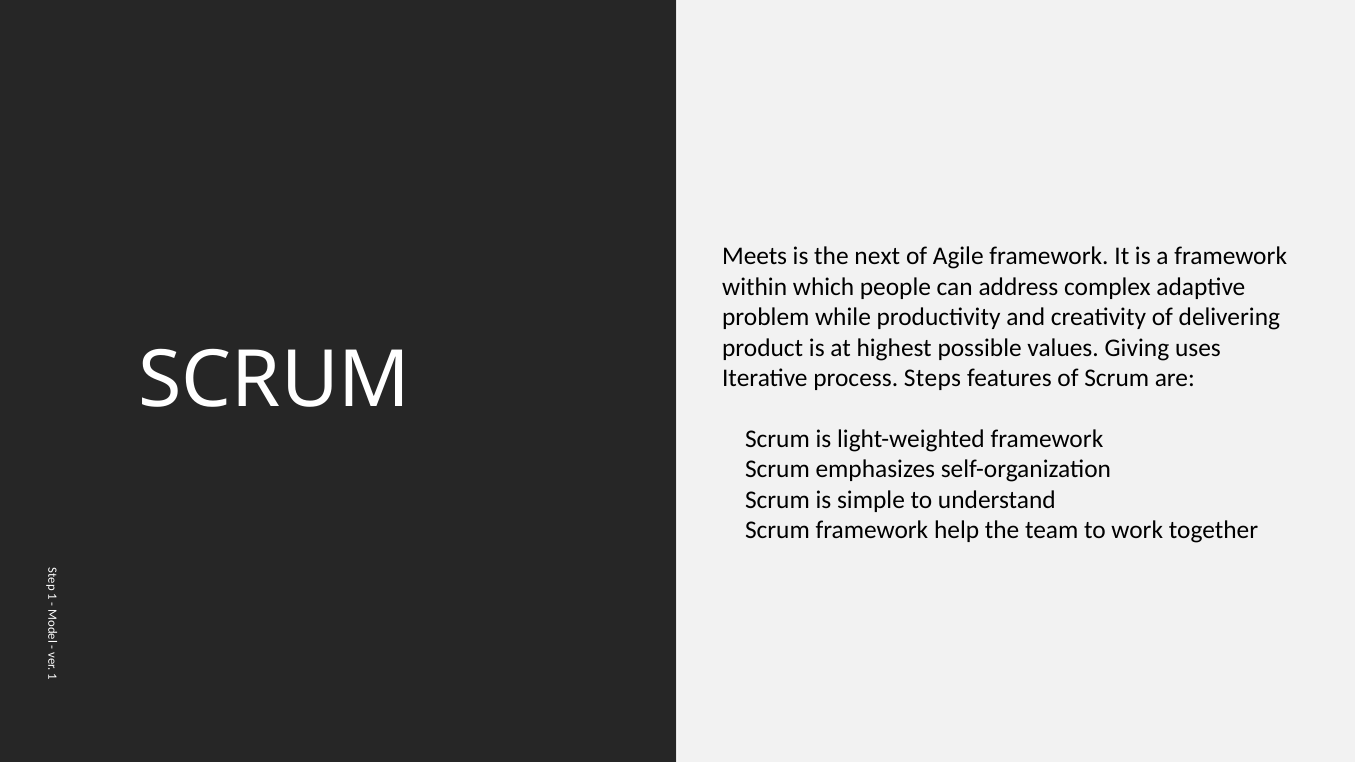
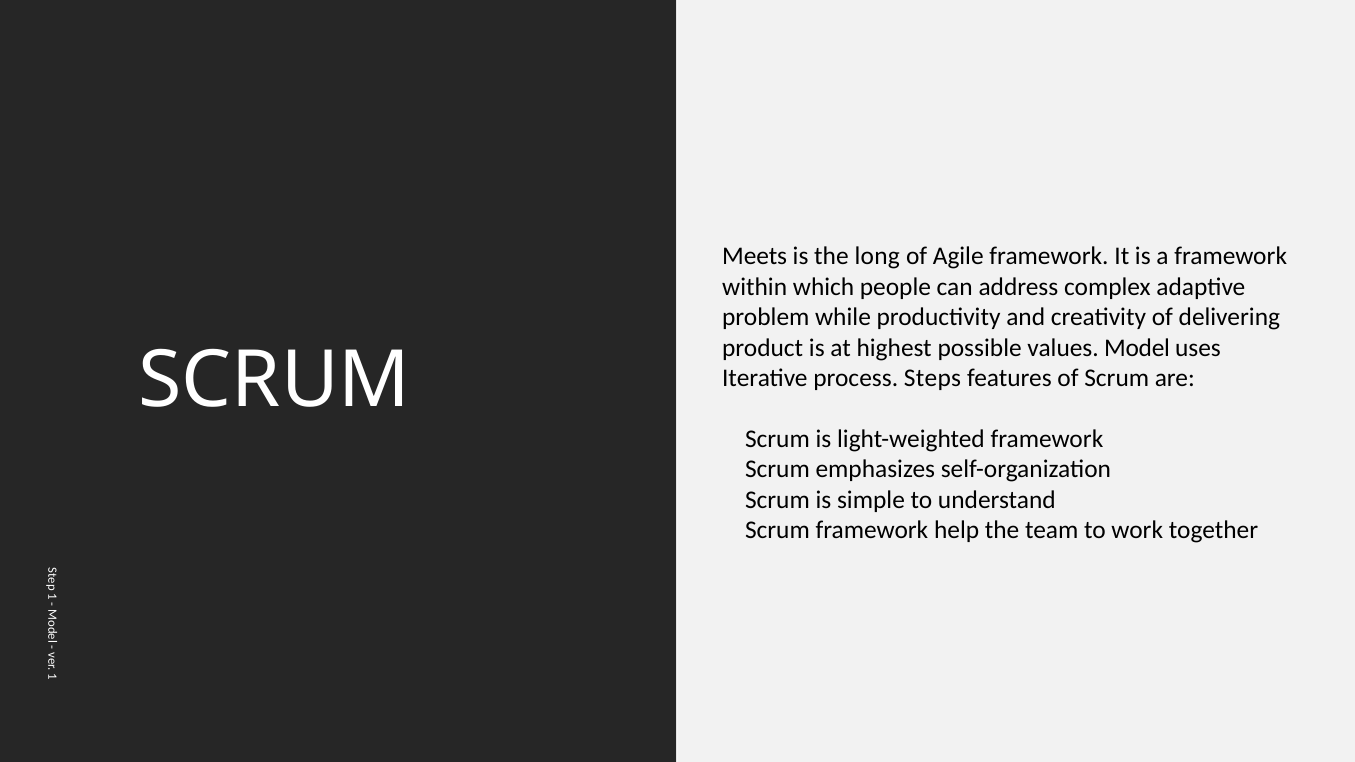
next: next -> long
Giving: Giving -> Model
